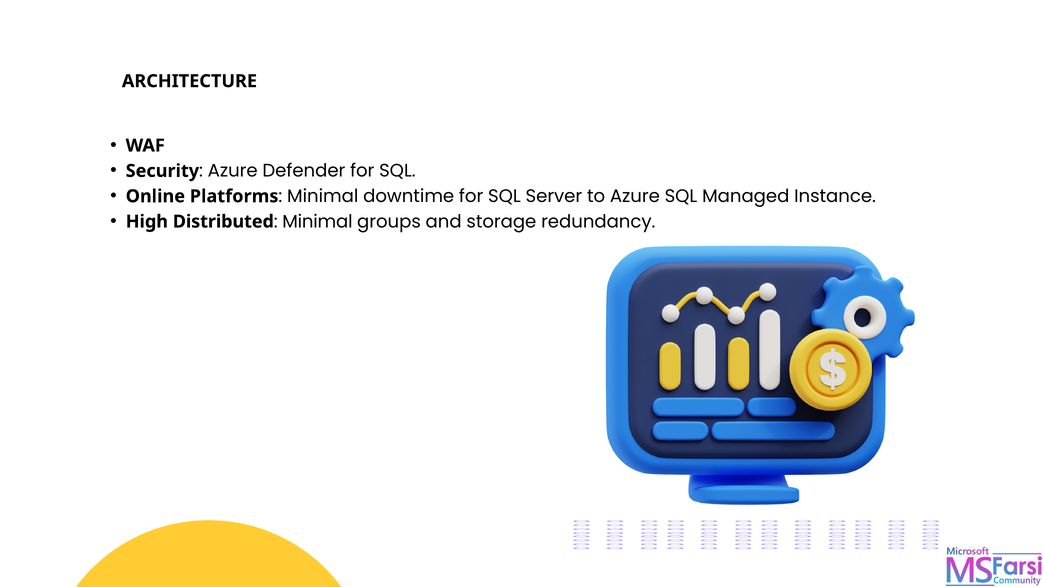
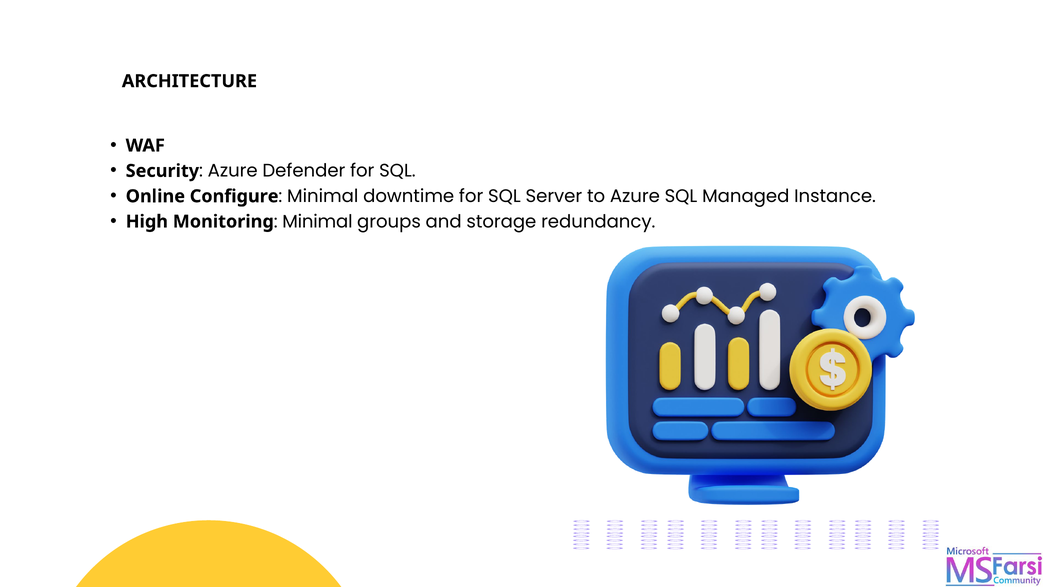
Platforms: Platforms -> Configure
Distributed: Distributed -> Monitoring
